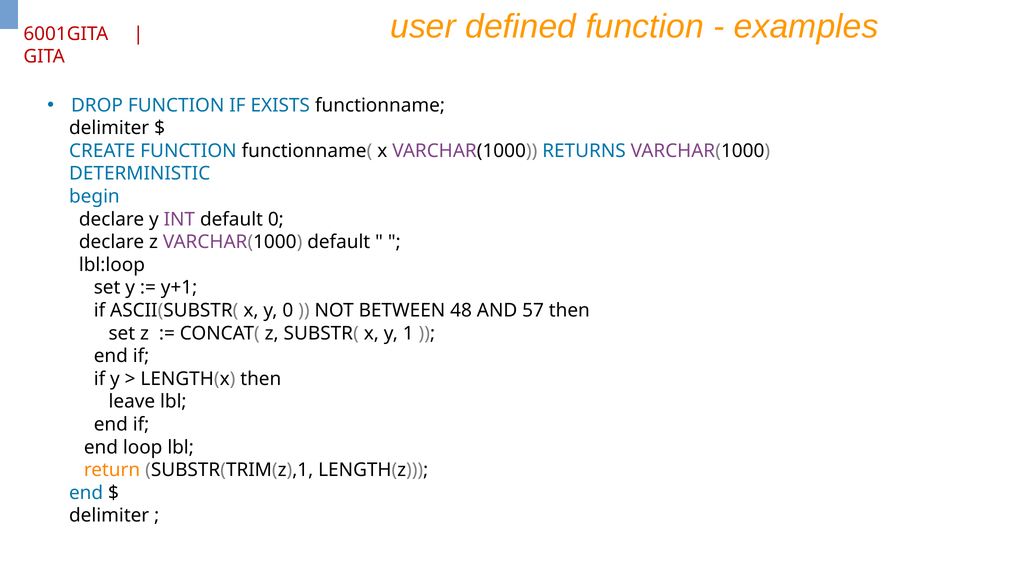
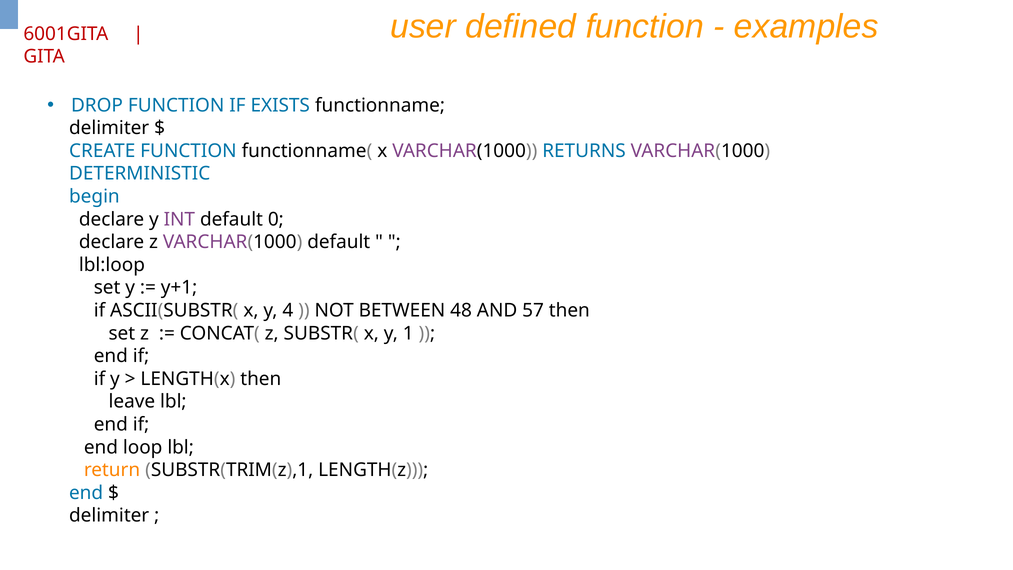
y 0: 0 -> 4
